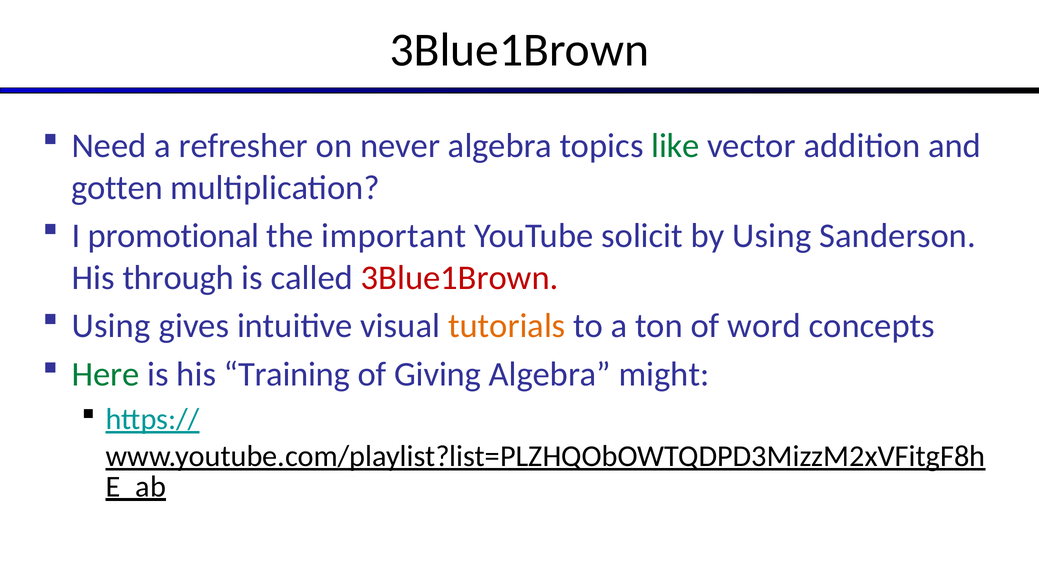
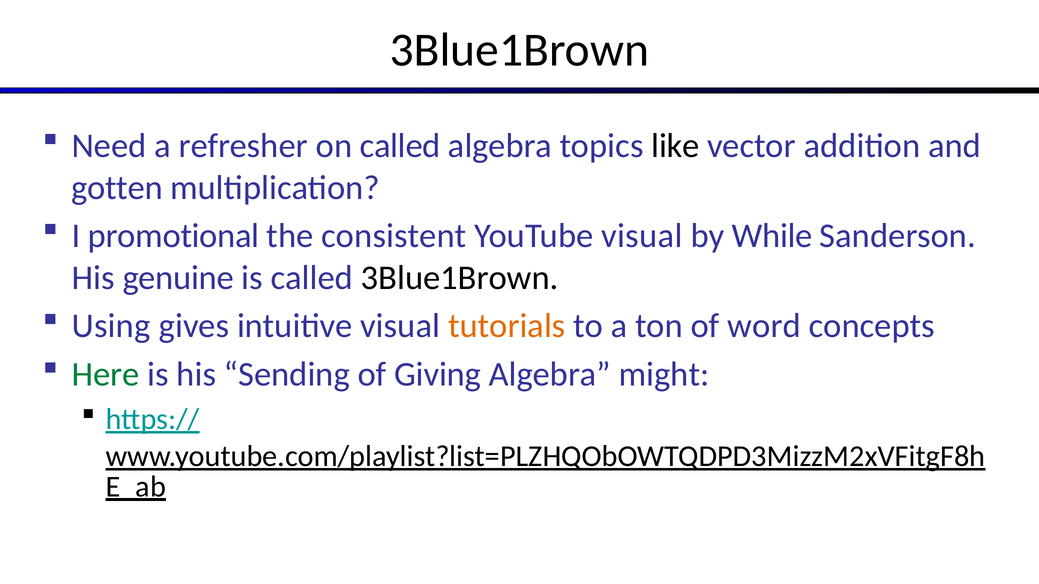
on never: never -> called
like colour: green -> black
important: important -> consistent
YouTube solicit: solicit -> visual
by Using: Using -> While
through: through -> genuine
3Blue1Brown at (460, 278) colour: red -> black
Training: Training -> Sending
